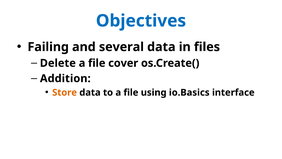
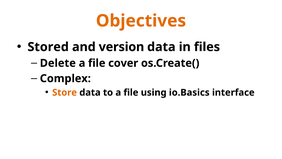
Objectives colour: blue -> orange
Failing: Failing -> Stored
several: several -> version
Addition: Addition -> Complex
